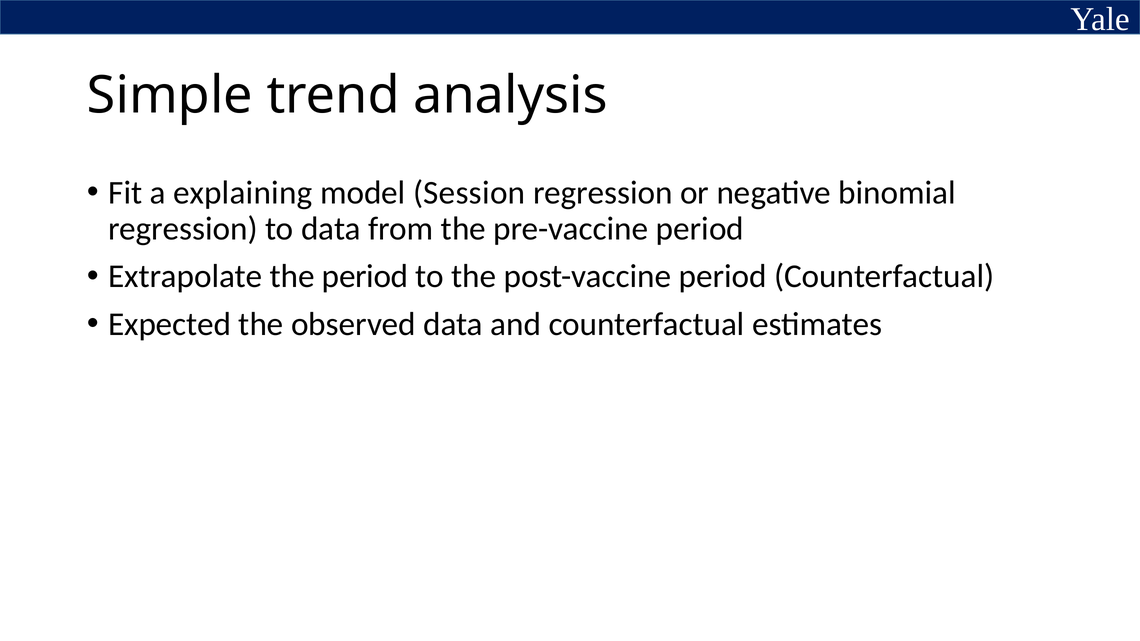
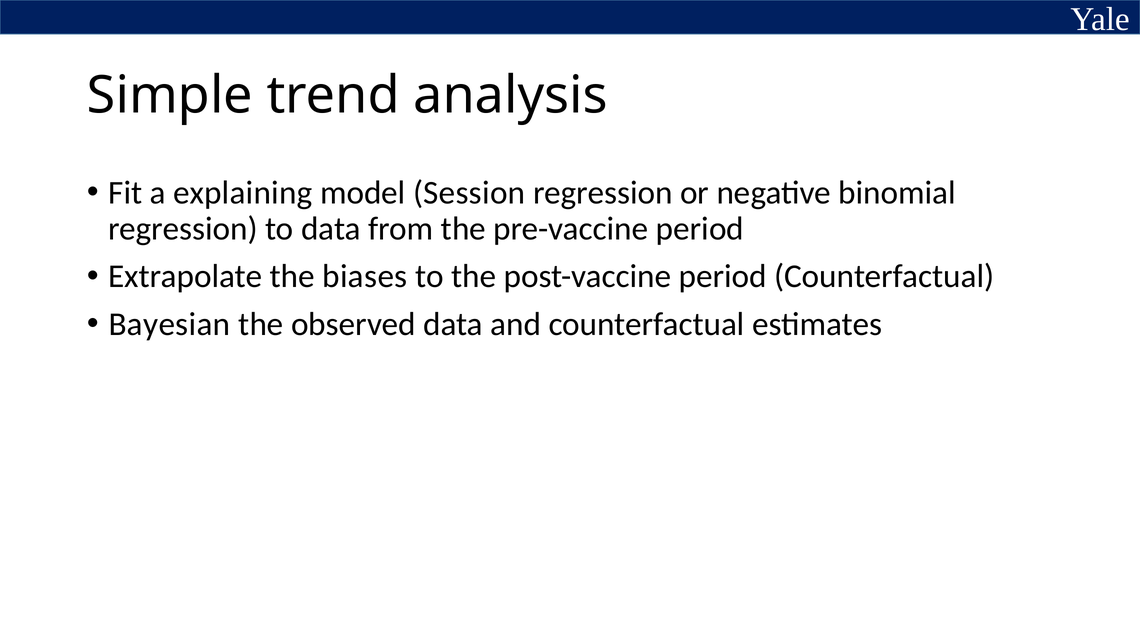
the period: period -> biases
Expected: Expected -> Bayesian
